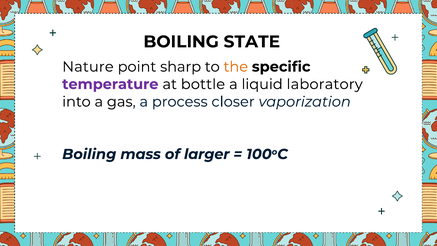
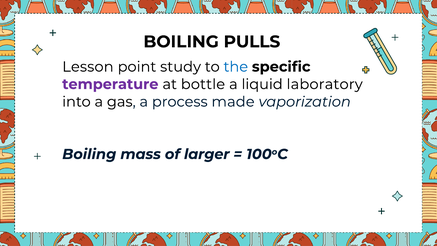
STATE: STATE -> PULLS
Nature: Nature -> Lesson
sharp: sharp -> study
the colour: orange -> blue
closer: closer -> made
